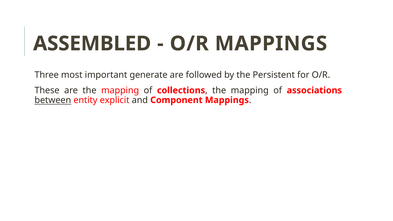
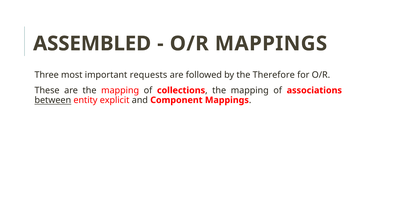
generate: generate -> requests
Persistent: Persistent -> Therefore
